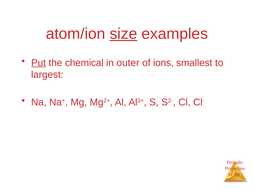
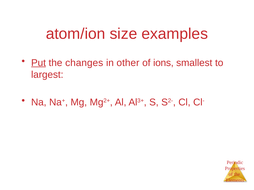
size underline: present -> none
chemical: chemical -> changes
outer: outer -> other
